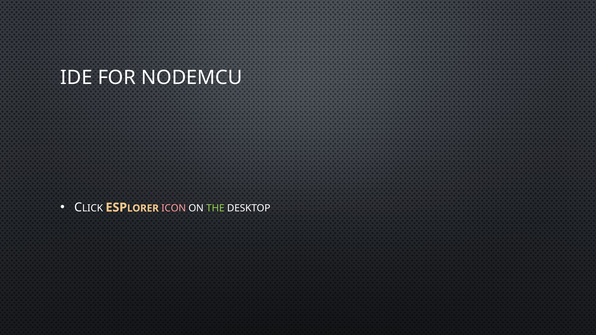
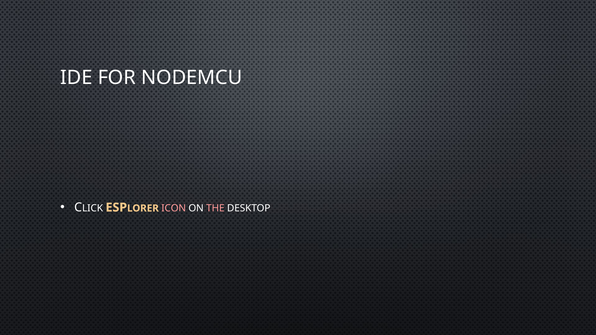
THE colour: light green -> pink
